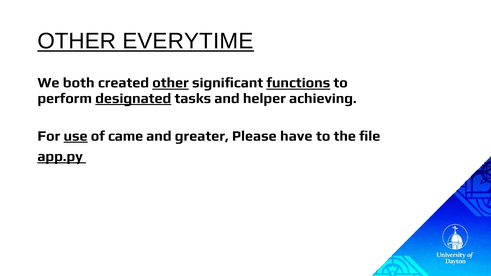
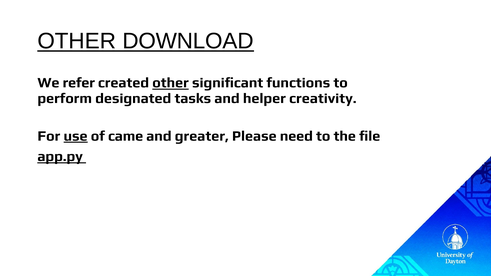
EVERYTIME: EVERYTIME -> DOWNLOAD
both: both -> refer
functions underline: present -> none
designated underline: present -> none
achieving: achieving -> creativity
have: have -> need
